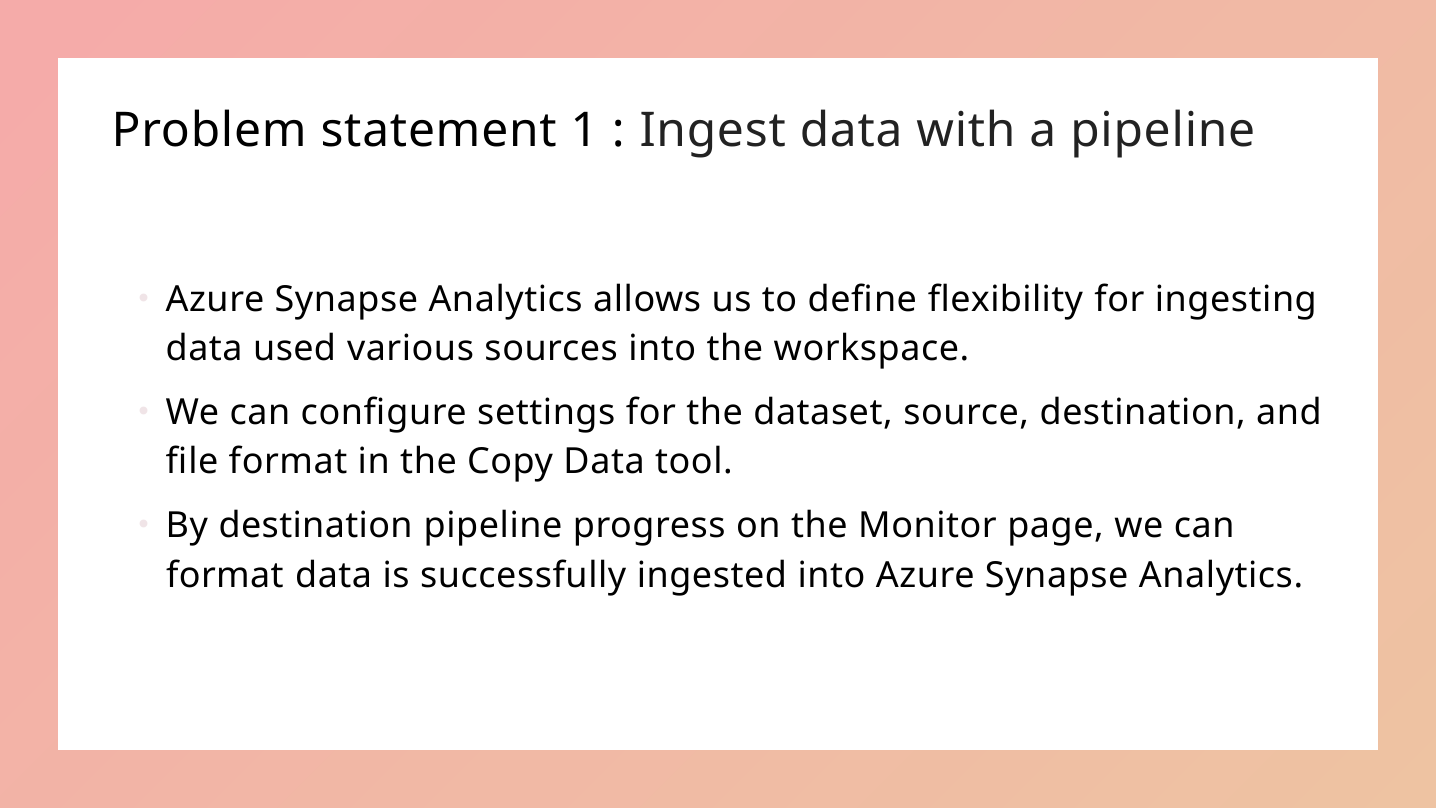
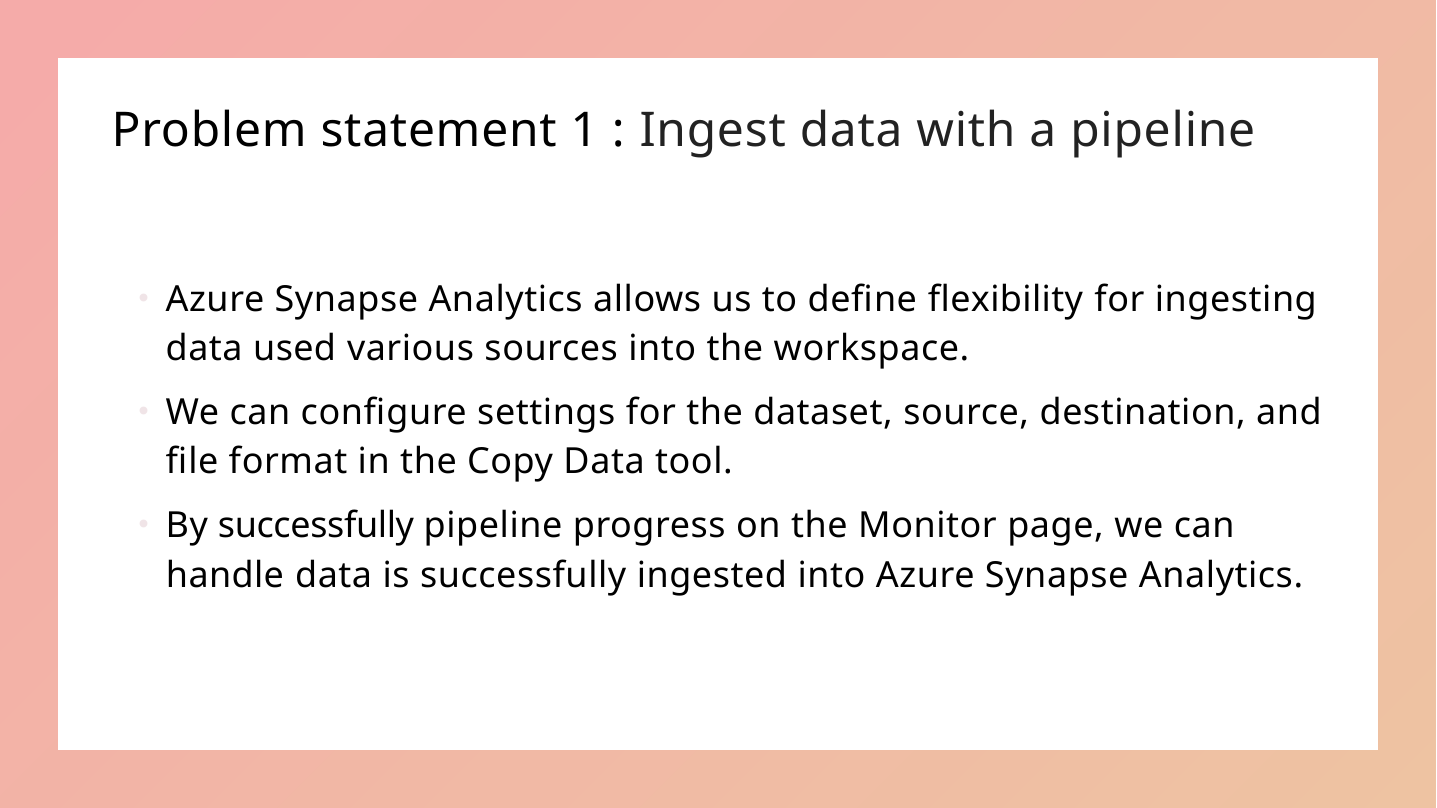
By destination: destination -> successfully
format at (225, 575): format -> handle
